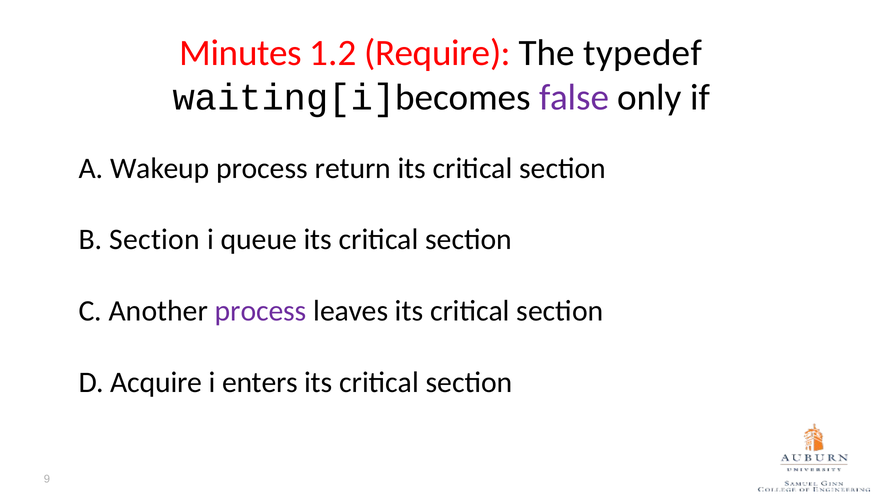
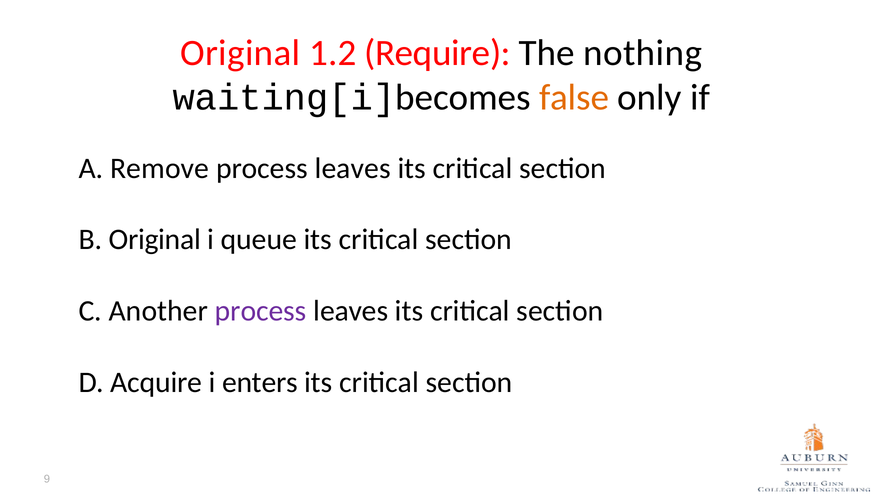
Minutes at (241, 53): Minutes -> Original
typedef: typedef -> nothing
false colour: purple -> orange
Wakeup: Wakeup -> Remove
return at (353, 168): return -> leaves
B Section: Section -> Original
